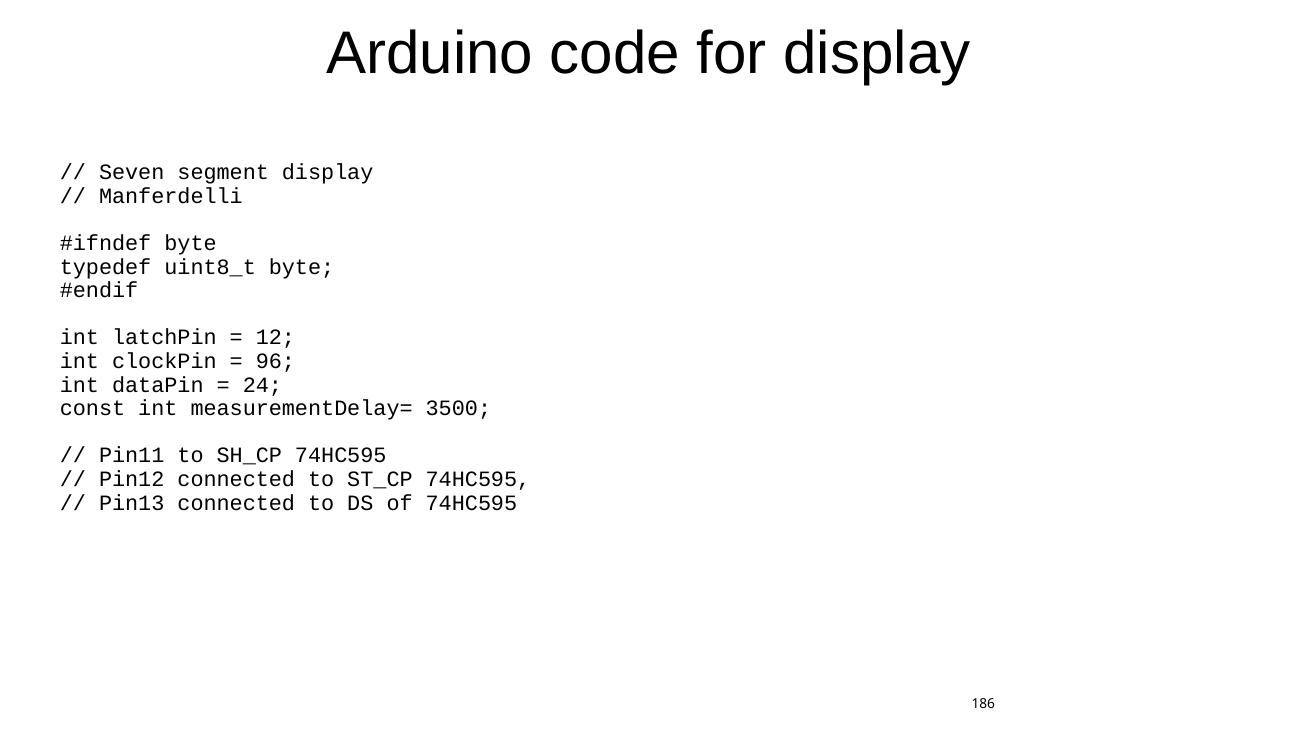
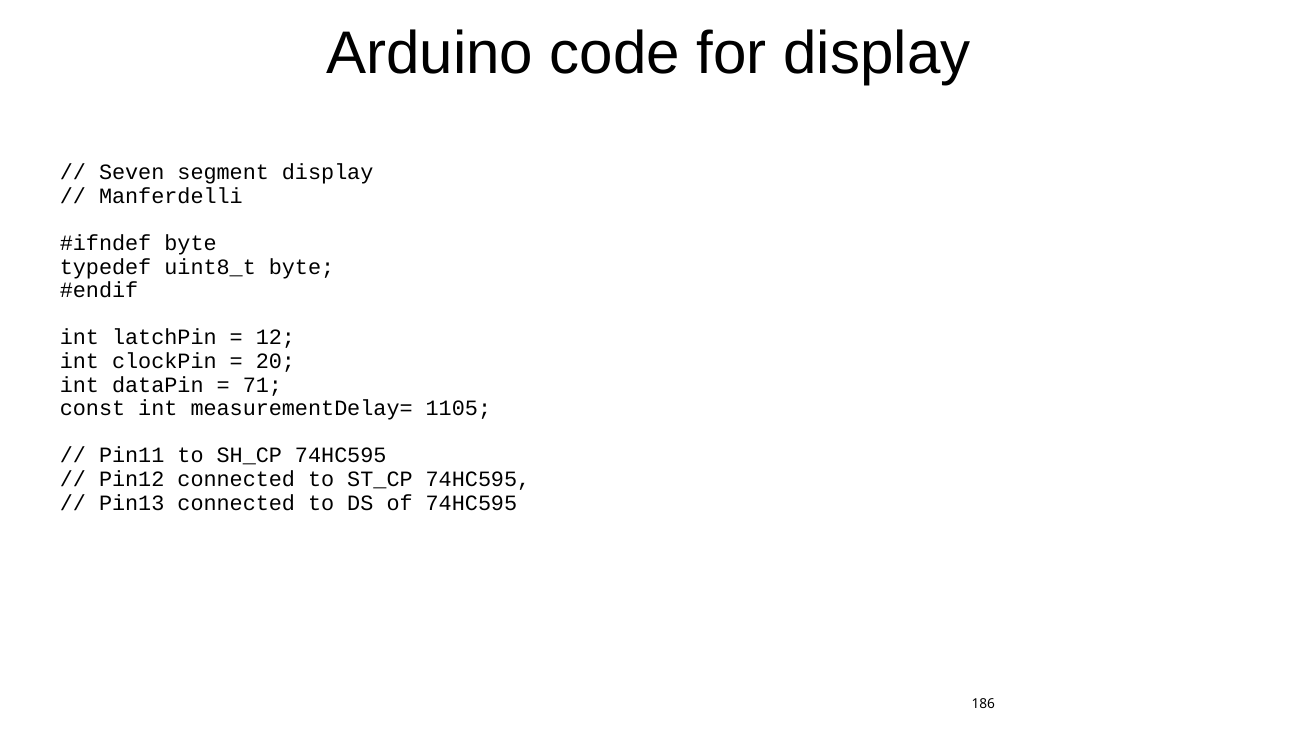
96: 96 -> 20
24: 24 -> 71
3500: 3500 -> 1105
